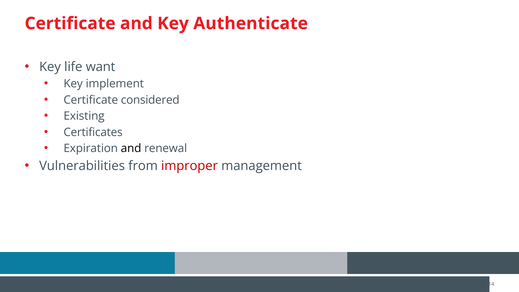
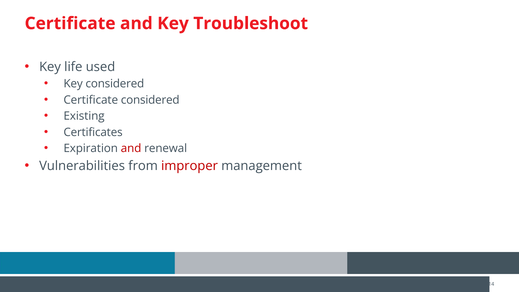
Authenticate: Authenticate -> Troubleshoot
want: want -> used
Key implement: implement -> considered
and at (131, 148) colour: black -> red
